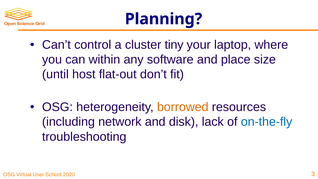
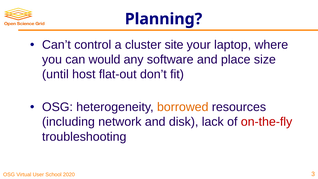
tiny: tiny -> site
within: within -> would
on-the-fly colour: blue -> red
